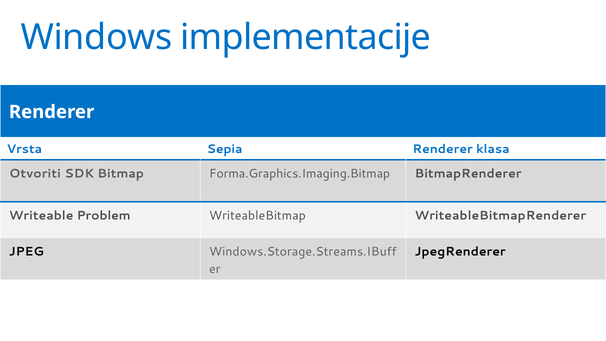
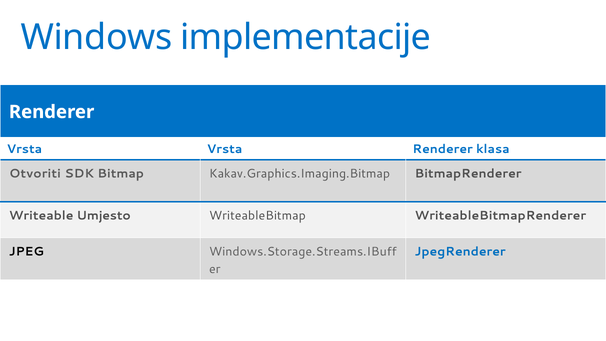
Vrsta Sepia: Sepia -> Vrsta
Forma.Graphics.Imaging.Bitmap: Forma.Graphics.Imaging.Bitmap -> Kakav.Graphics.Imaging.Bitmap
Problem: Problem -> Umjesto
JpegRenderer colour: black -> blue
